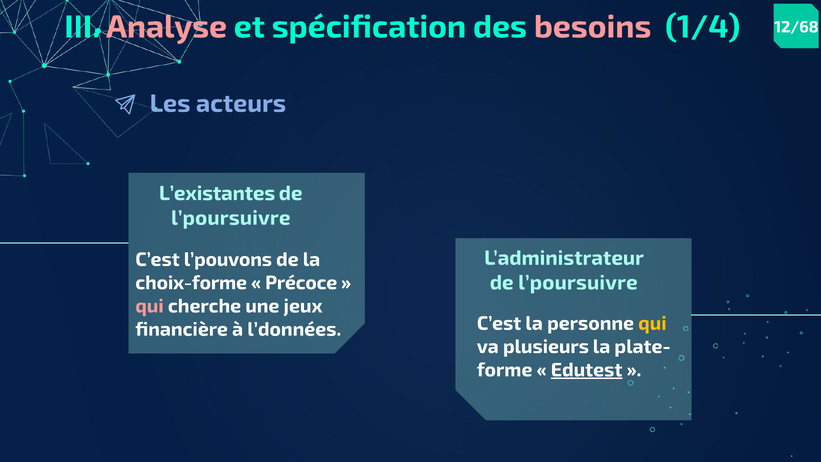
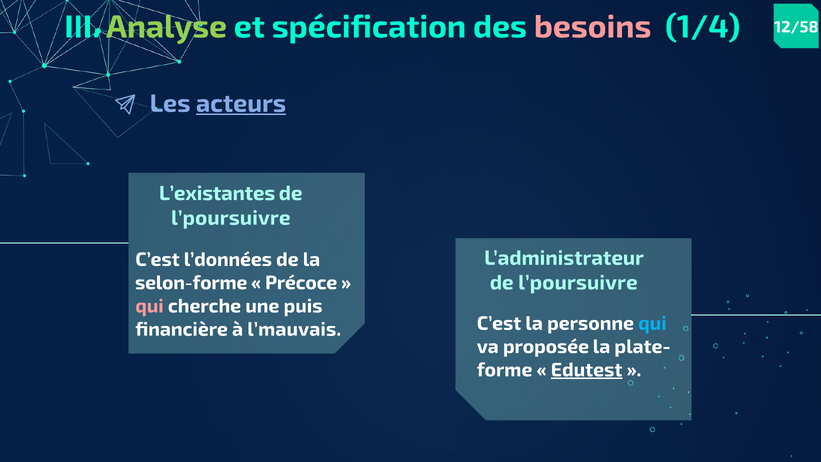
Analyse colour: pink -> light green
12/68: 12/68 -> 12/58
acteurs underline: none -> present
l’pouvons: l’pouvons -> l’données
choix-forme: choix-forme -> selon-forme
jeux: jeux -> puis
l’données: l’données -> l’mauvais
qui at (652, 323) colour: yellow -> light blue
plusieurs: plusieurs -> proposée
